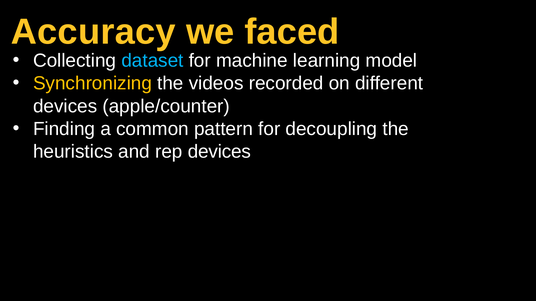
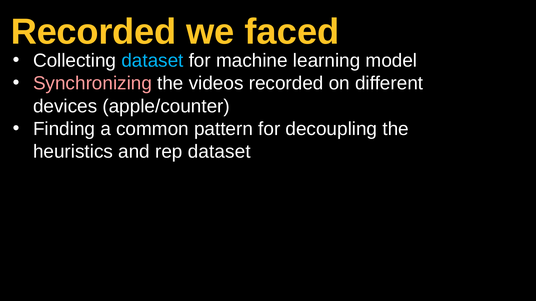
Accuracy at (93, 32): Accuracy -> Recorded
Synchronizing colour: yellow -> pink
rep devices: devices -> dataset
